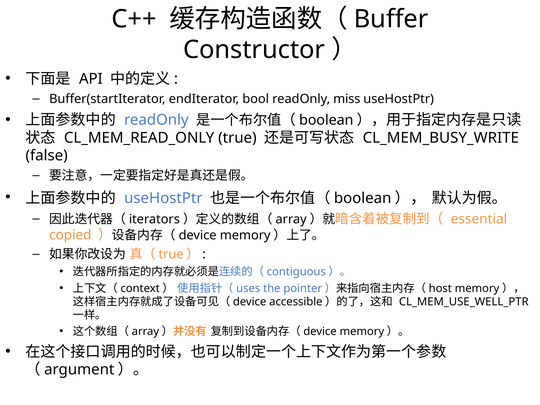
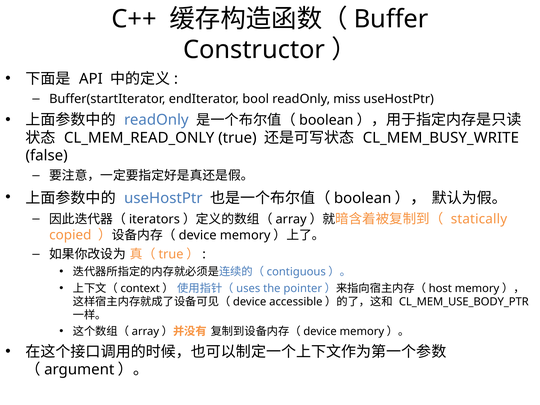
essential: essential -> statically
CL_MEM_USE_WELL_PTR: CL_MEM_USE_WELL_PTR -> CL_MEM_USE_BODY_PTR
